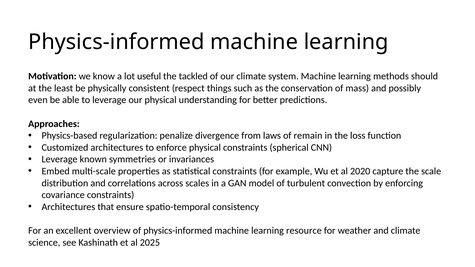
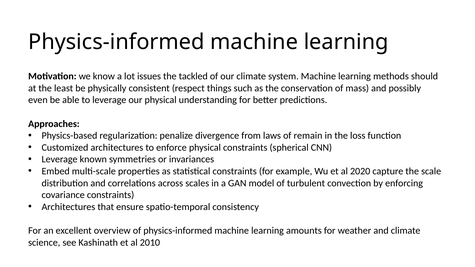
useful: useful -> issues
resource: resource -> amounts
2025: 2025 -> 2010
